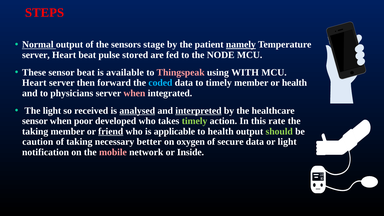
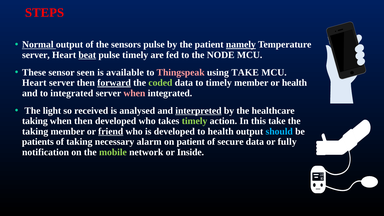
sensors stage: stage -> pulse
beat at (87, 55) underline: none -> present
pulse stored: stored -> timely
sensor beat: beat -> seen
using WITH: WITH -> TAKE
forward underline: none -> present
coded colour: light blue -> light green
to physicians: physicians -> integrated
analysed underline: present -> none
sensor at (35, 121): sensor -> taking
when poor: poor -> then
this rate: rate -> take
is applicable: applicable -> developed
should colour: light green -> light blue
caution: caution -> patients
better: better -> alarm
on oxygen: oxygen -> patient
or light: light -> fully
mobile colour: pink -> light green
